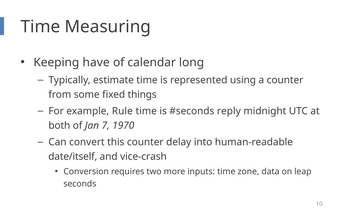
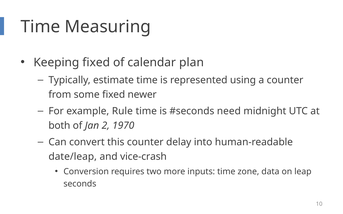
Keeping have: have -> fixed
long: long -> plan
things: things -> newer
reply: reply -> need
7: 7 -> 2
date/itself: date/itself -> date/leap
